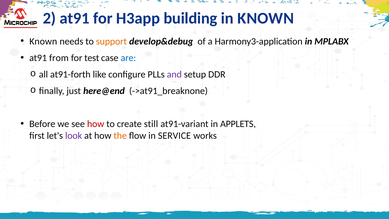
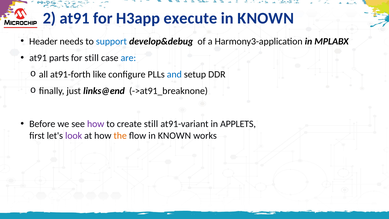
building: building -> execute
Known at (43, 41): Known -> Header
support colour: orange -> blue
from: from -> parts
for test: test -> still
and colour: purple -> blue
here@end: here@end -> links@end
how at (96, 124) colour: red -> purple
flow in SERVICE: SERVICE -> KNOWN
